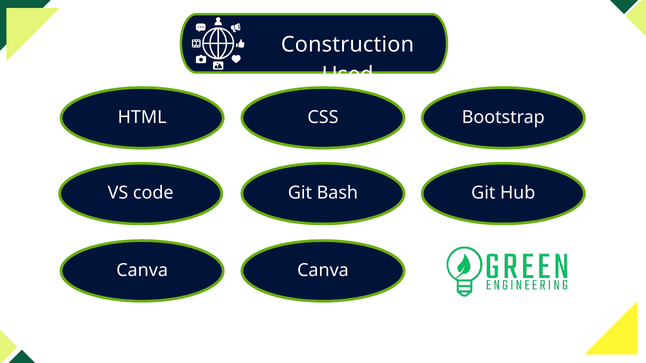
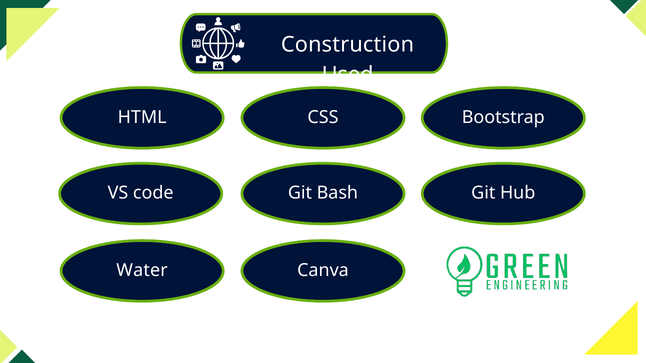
Canva at (142, 270): Canva -> Water
